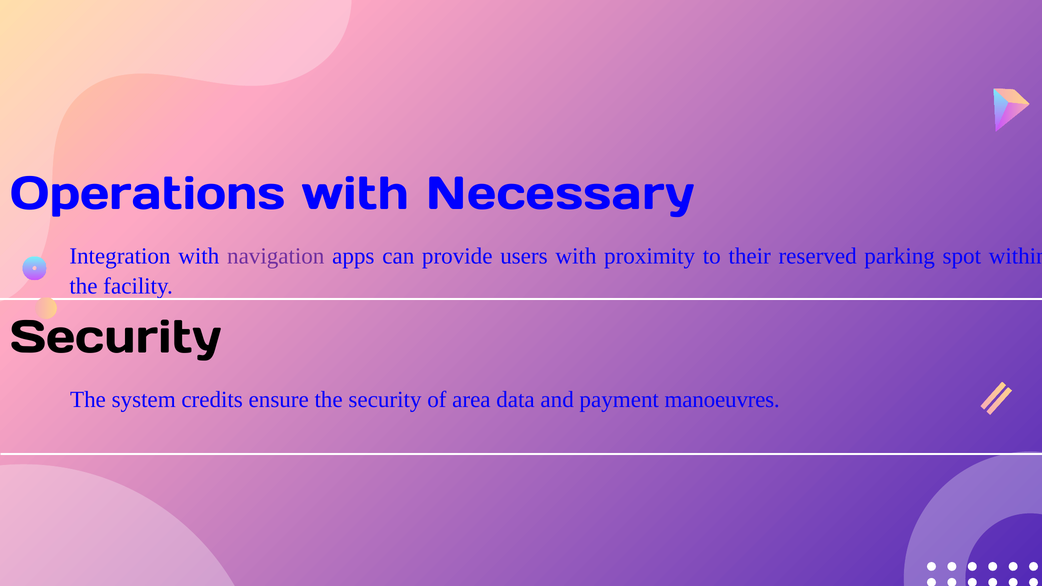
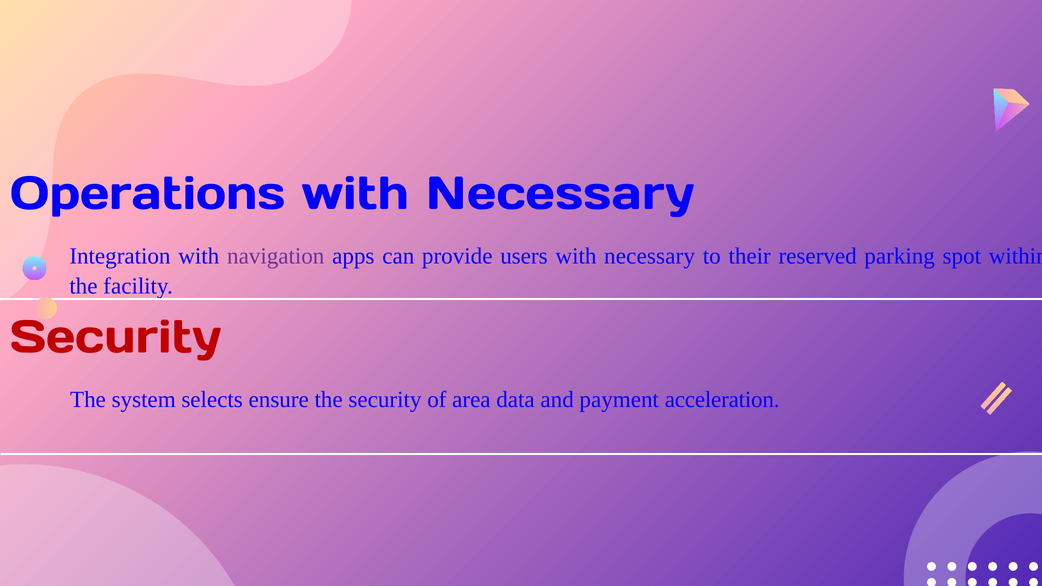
users with proximity: proximity -> necessary
Security at (116, 337) colour: black -> red
credits: credits -> selects
manoeuvres: manoeuvres -> acceleration
